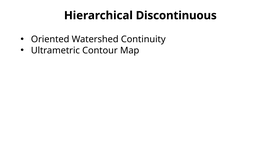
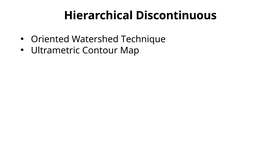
Continuity: Continuity -> Technique
